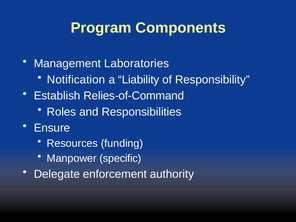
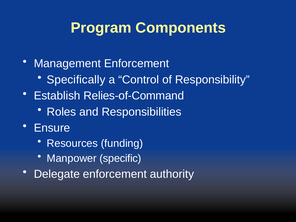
Management Laboratories: Laboratories -> Enforcement
Notification: Notification -> Specifically
Liability: Liability -> Control
